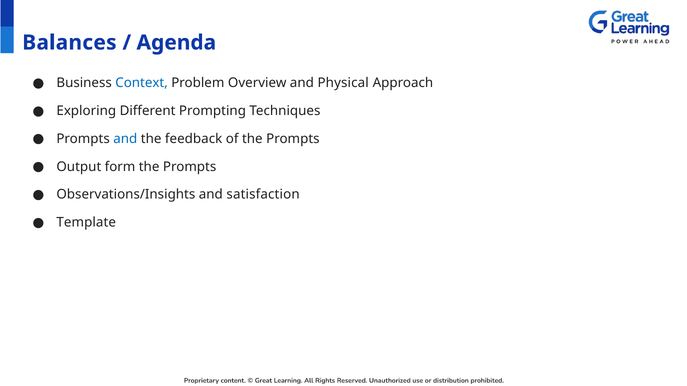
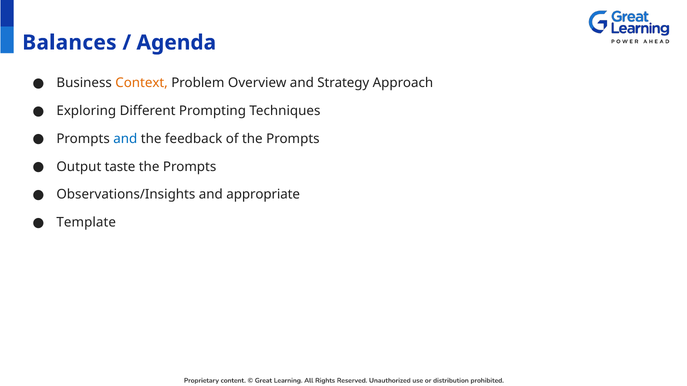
Context colour: blue -> orange
Physical: Physical -> Strategy
form: form -> taste
satisfaction: satisfaction -> appropriate
